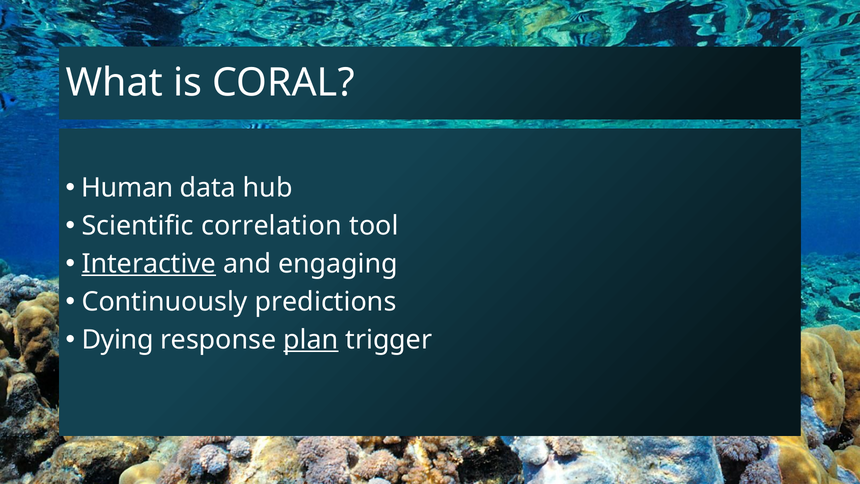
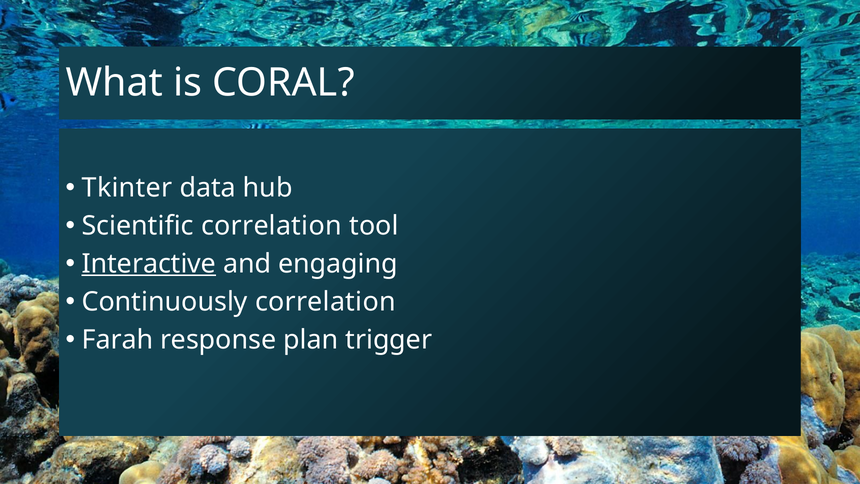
Human: Human -> Tkinter
Continuously predictions: predictions -> correlation
Dying: Dying -> Farah
plan underline: present -> none
